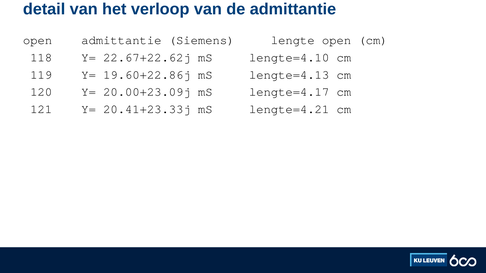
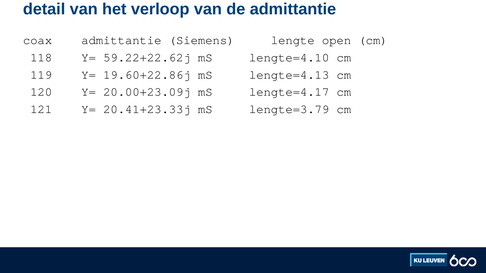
open at (38, 40): open -> coax
22.67+22.62j: 22.67+22.62j -> 59.22+22.62j
lengte=4.21: lengte=4.21 -> lengte=3.79
